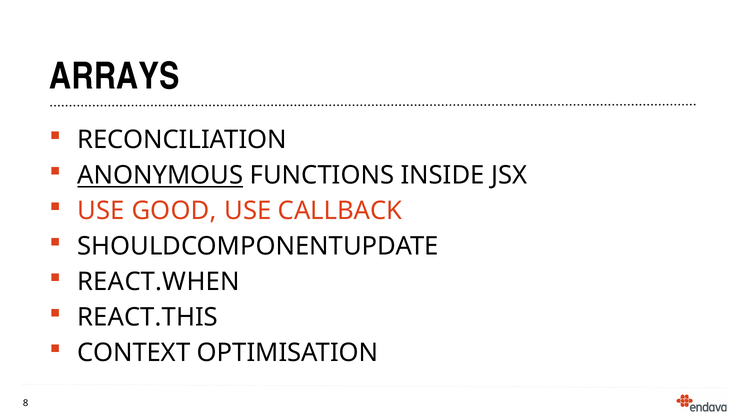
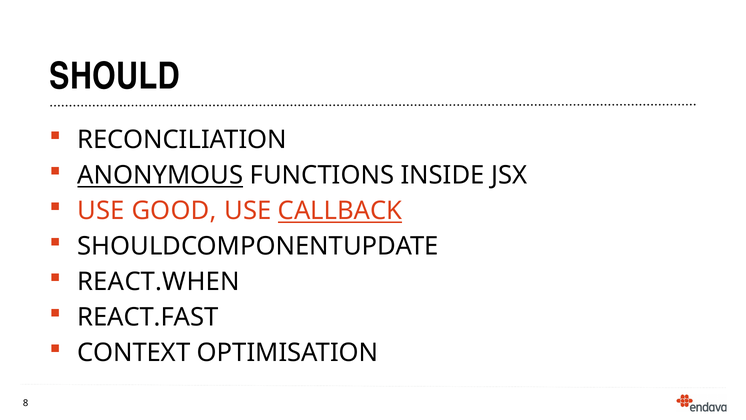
ARRAYS: ARRAYS -> SHOULD
CALLBACK underline: none -> present
REACT.THIS: REACT.THIS -> REACT.FAST
